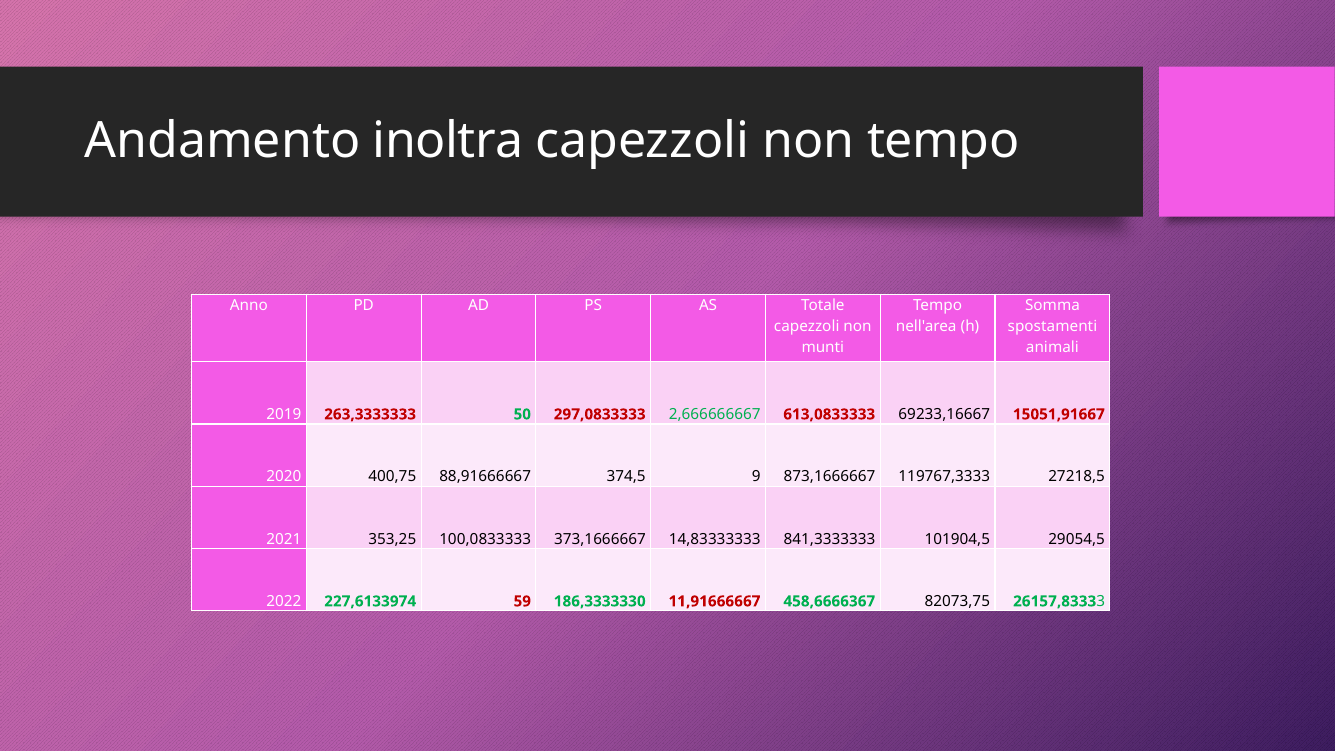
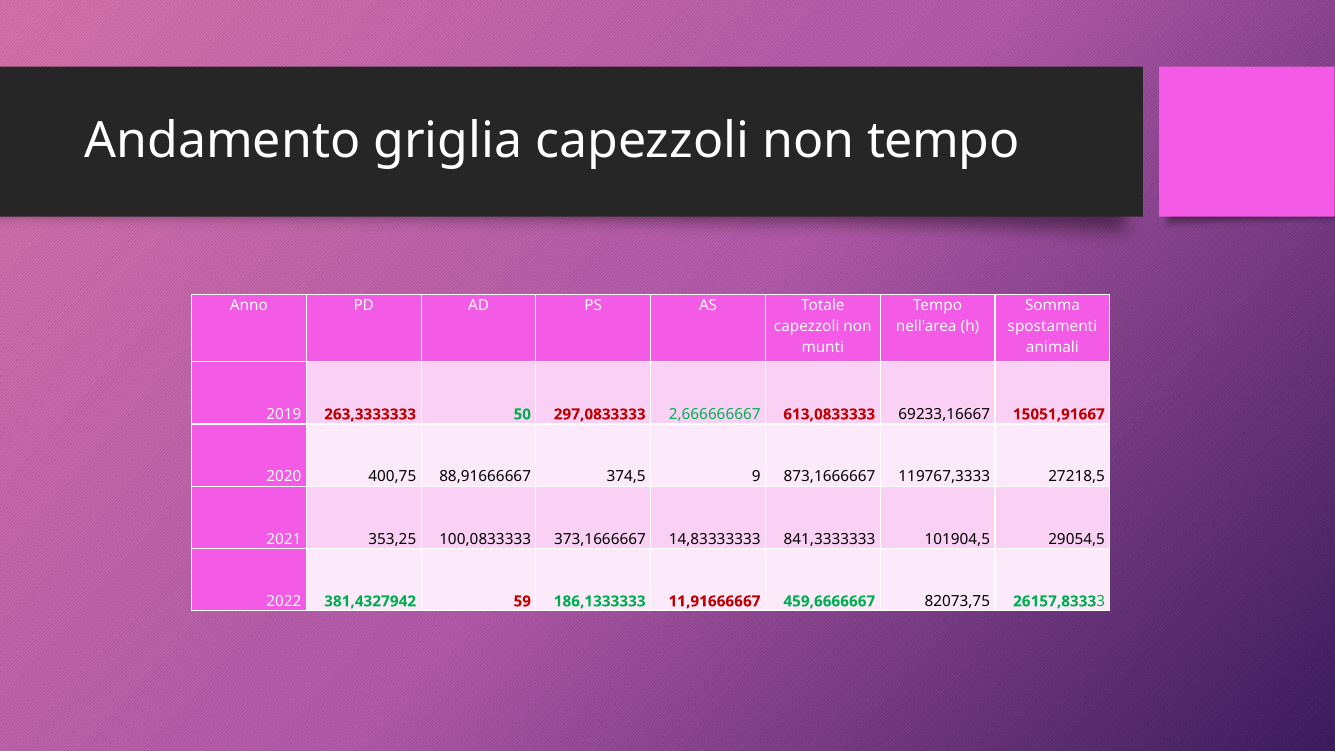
inoltra: inoltra -> griglia
227,6133974: 227,6133974 -> 381,4327942
186,3333330: 186,3333330 -> 186,1333333
458,6666367: 458,6666367 -> 459,6666667
